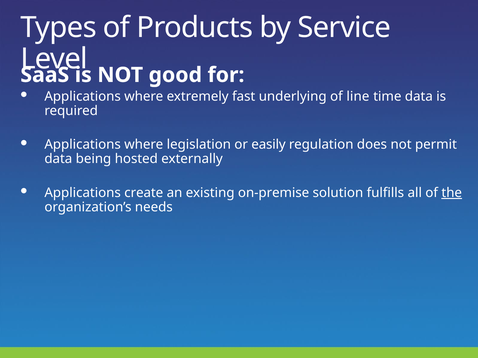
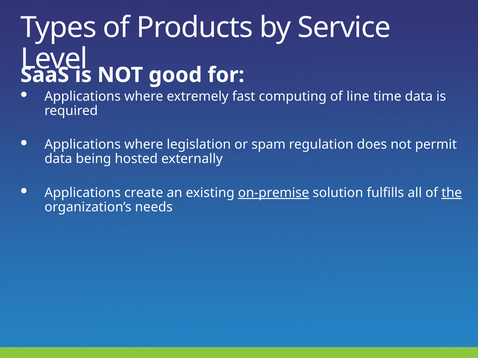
underlying: underlying -> computing
easily: easily -> spam
on-premise underline: none -> present
